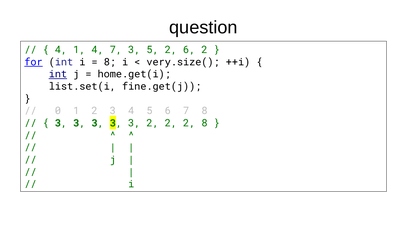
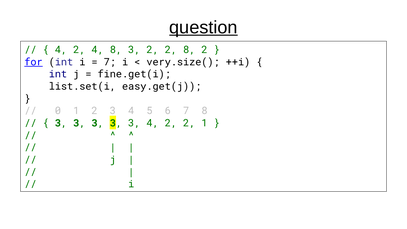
question underline: none -> present
1 at (79, 50): 1 -> 2
4 7: 7 -> 8
3 5: 5 -> 2
2 6: 6 -> 8
8 at (110, 62): 8 -> 7
int at (58, 74) underline: present -> none
home.get(i: home.get(i -> fine.get(i
fine.get(j: fine.get(j -> easy.get(j
3 3 2: 2 -> 4
2 8: 8 -> 1
